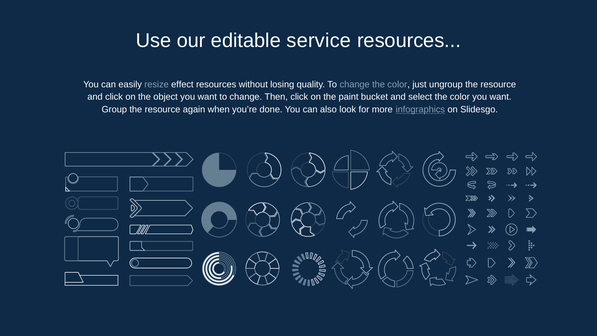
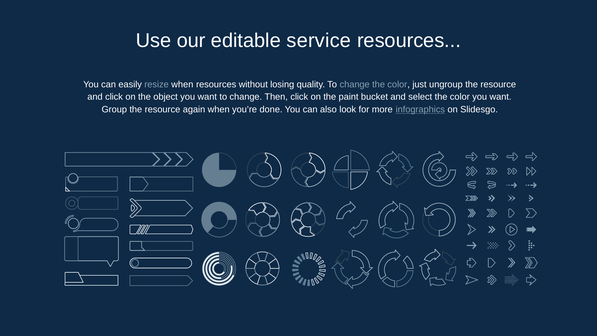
resize effect: effect -> when
